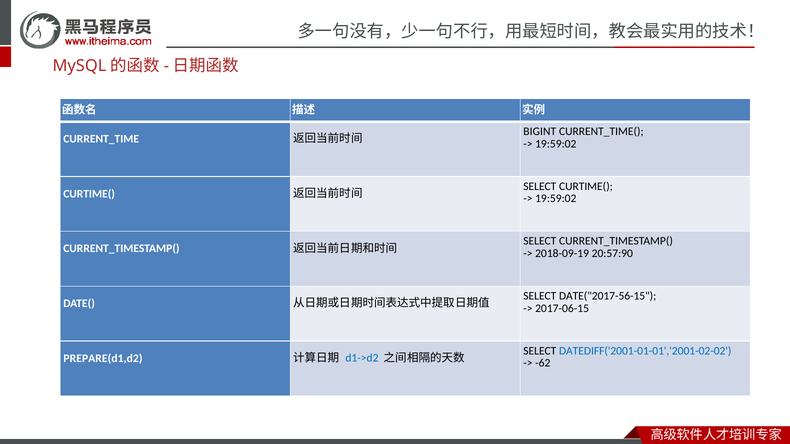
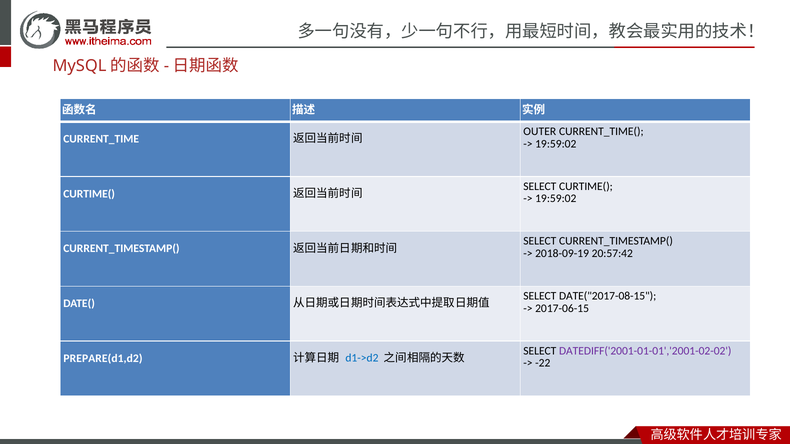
BIGINT: BIGINT -> OUTER
20:57:90: 20:57:90 -> 20:57:42
DATE("2017-56-15: DATE("2017-56-15 -> DATE("2017-08-15
DATEDIFF('2001-01-01','2001-02-02 colour: blue -> purple
-62: -62 -> -22
